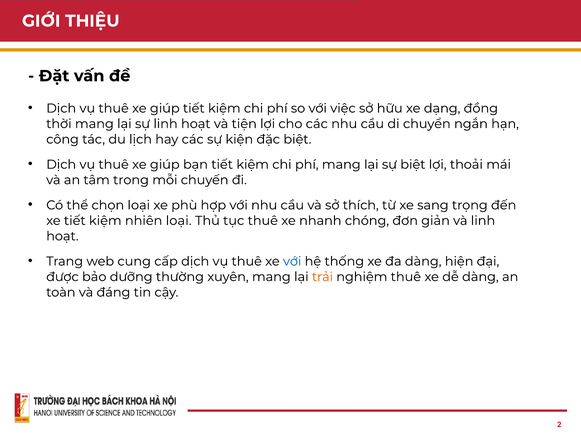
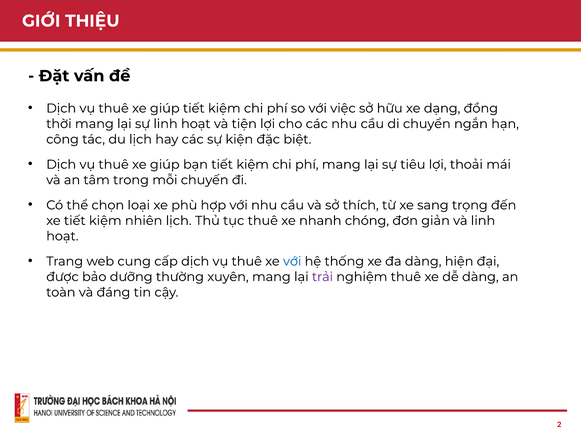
sự biệt: biệt -> tiêu
nhiên loại: loại -> lịch
trải colour: orange -> purple
